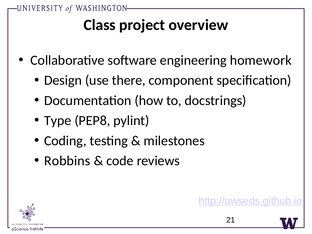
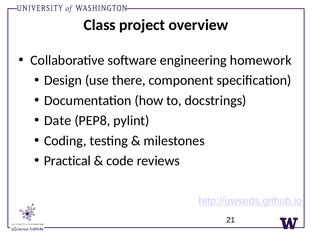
Type: Type -> Date
Robbins: Robbins -> Practical
